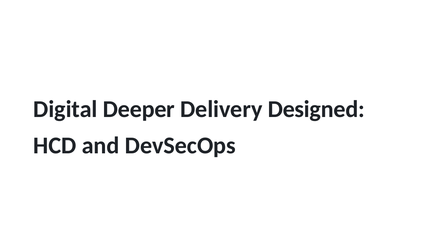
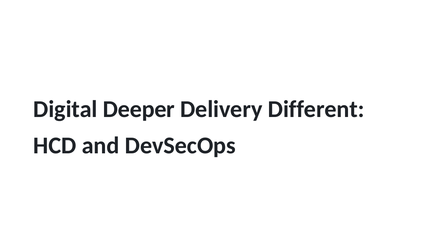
Designed: Designed -> Different
